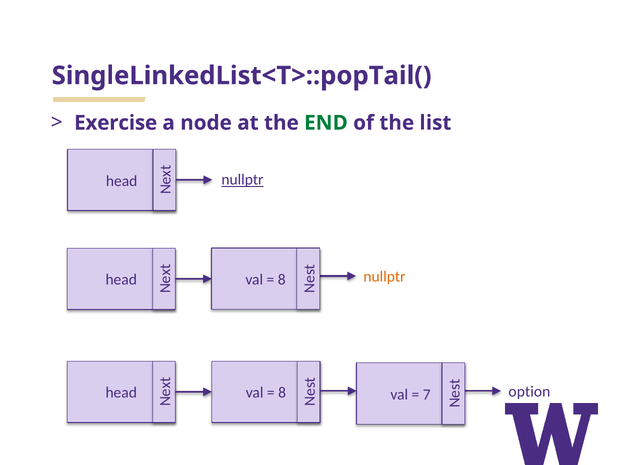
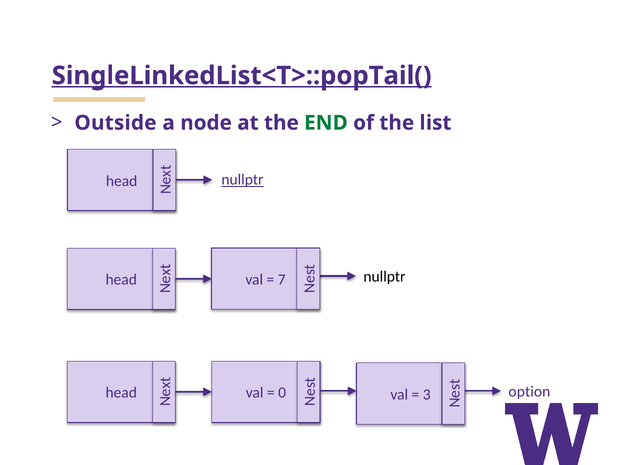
SingleLinkedList<T>::popTail( underline: none -> present
Exercise: Exercise -> Outside
nullptr at (384, 277) colour: orange -> black
8 at (282, 280): 8 -> 7
8 at (282, 393): 8 -> 0
7: 7 -> 3
